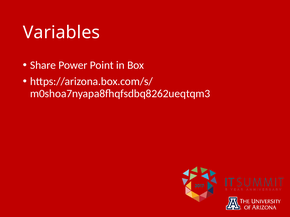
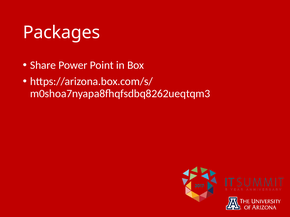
Variables: Variables -> Packages
